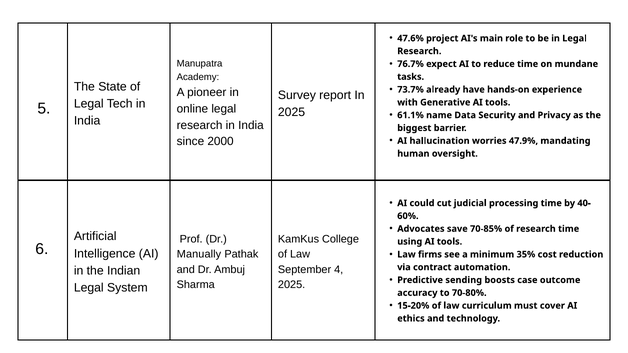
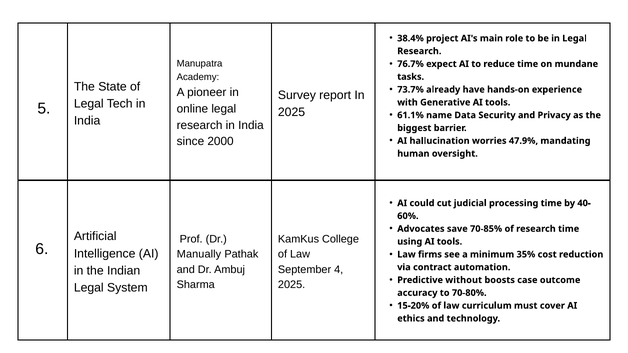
47.6%: 47.6% -> 38.4%
sending: sending -> without
